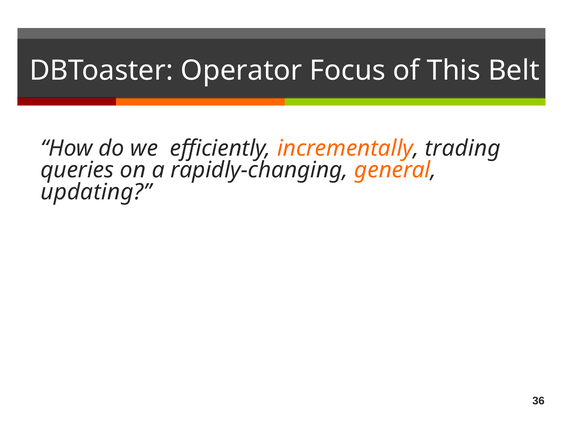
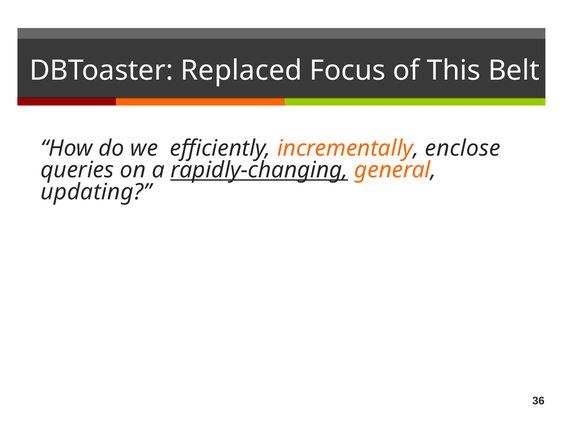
Operator: Operator -> Replaced
trading: trading -> enclose
rapidly-changing underline: none -> present
